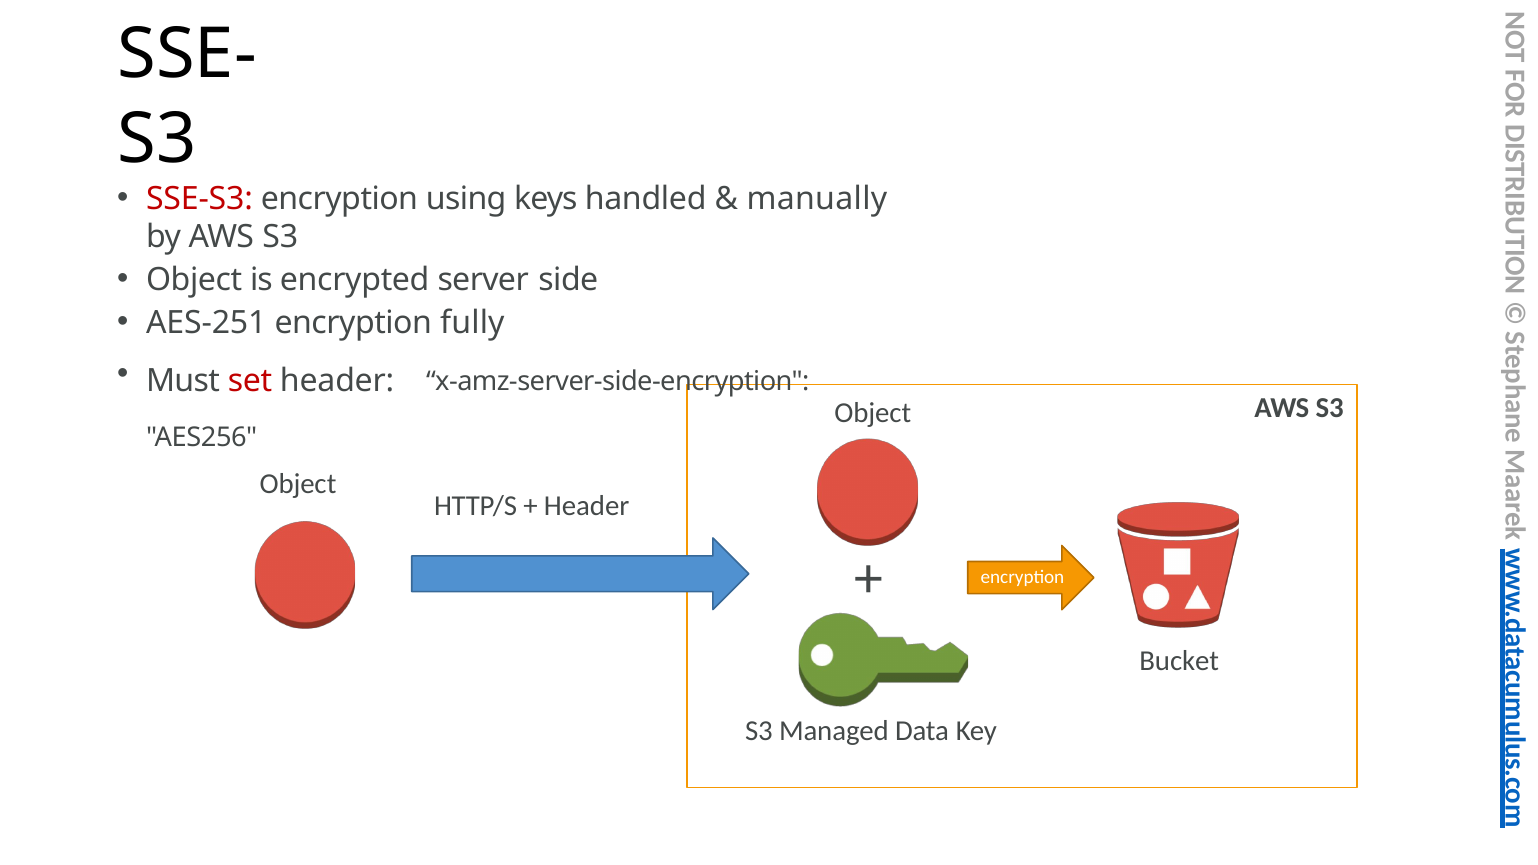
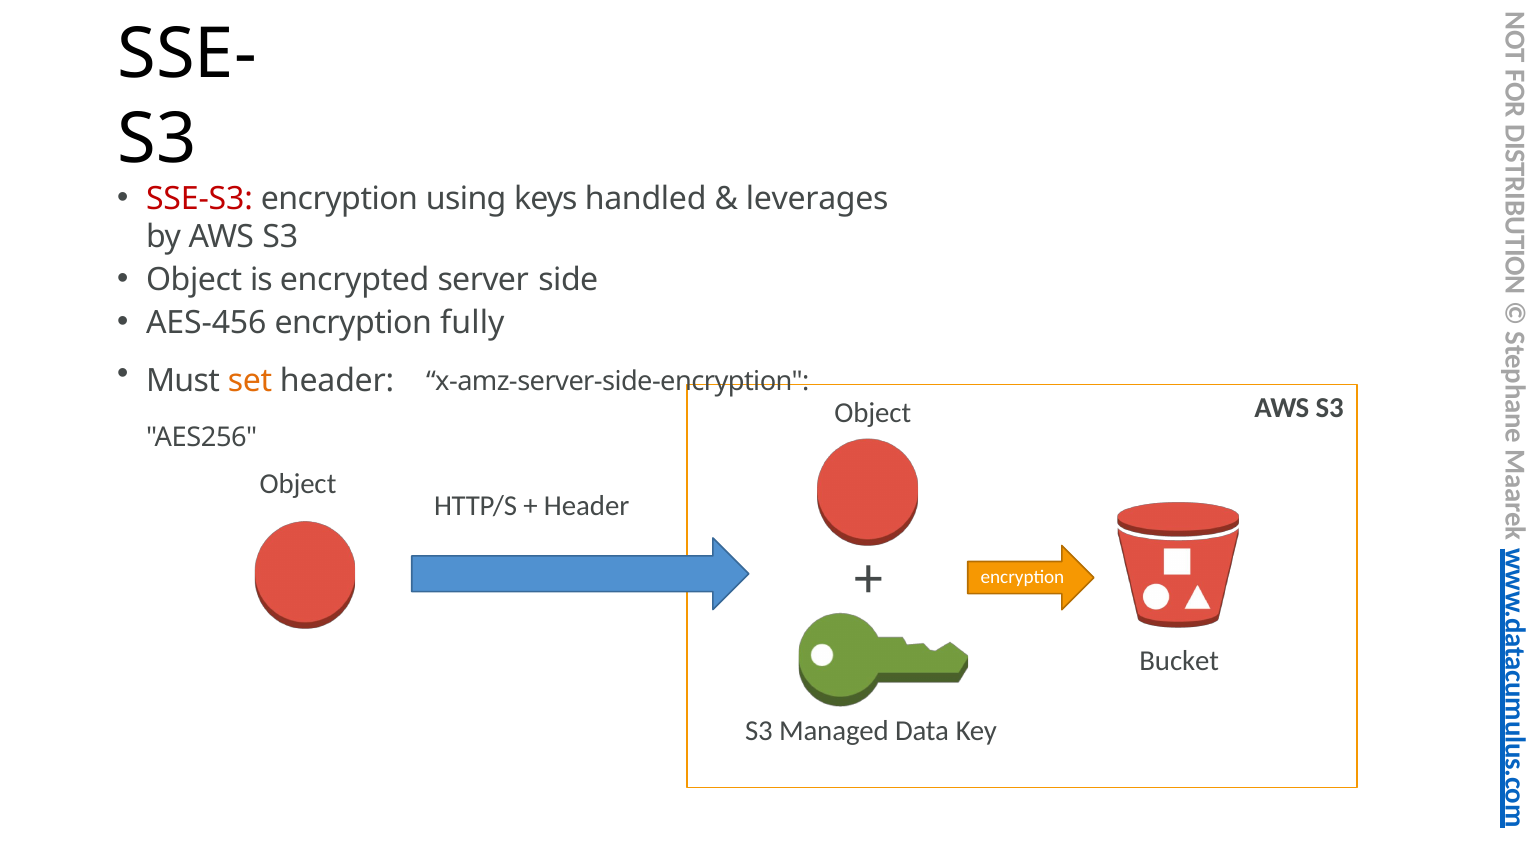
manually: manually -> leverages
AES-251: AES-251 -> AES-456
set colour: red -> orange
